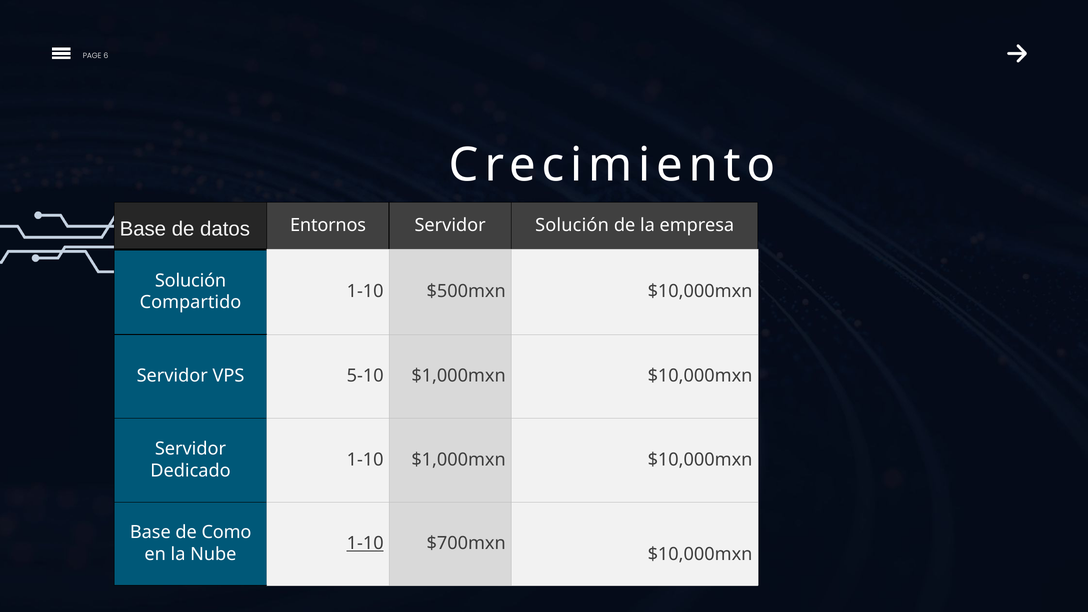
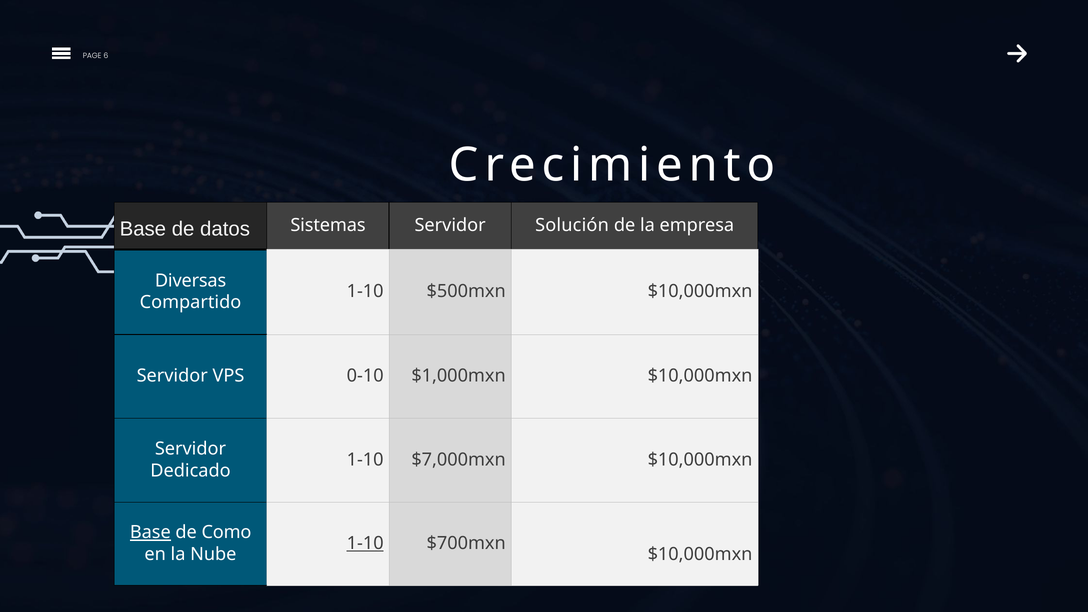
Entornos: Entornos -> Sistemas
Solución at (191, 281): Solución -> Diversas
5-10: 5-10 -> 0-10
1-10 $1,000mxn: $1,000mxn -> $7,000mxn
Base at (150, 532) underline: none -> present
